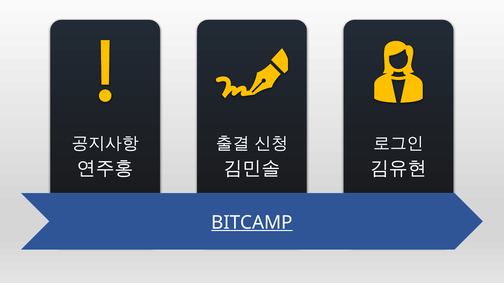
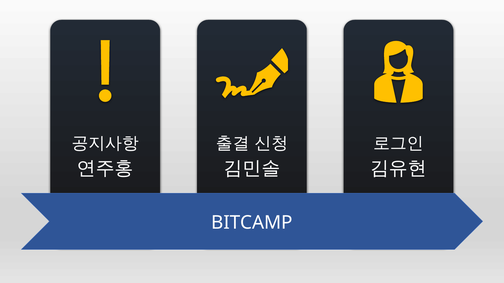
BITCAMP underline: present -> none
